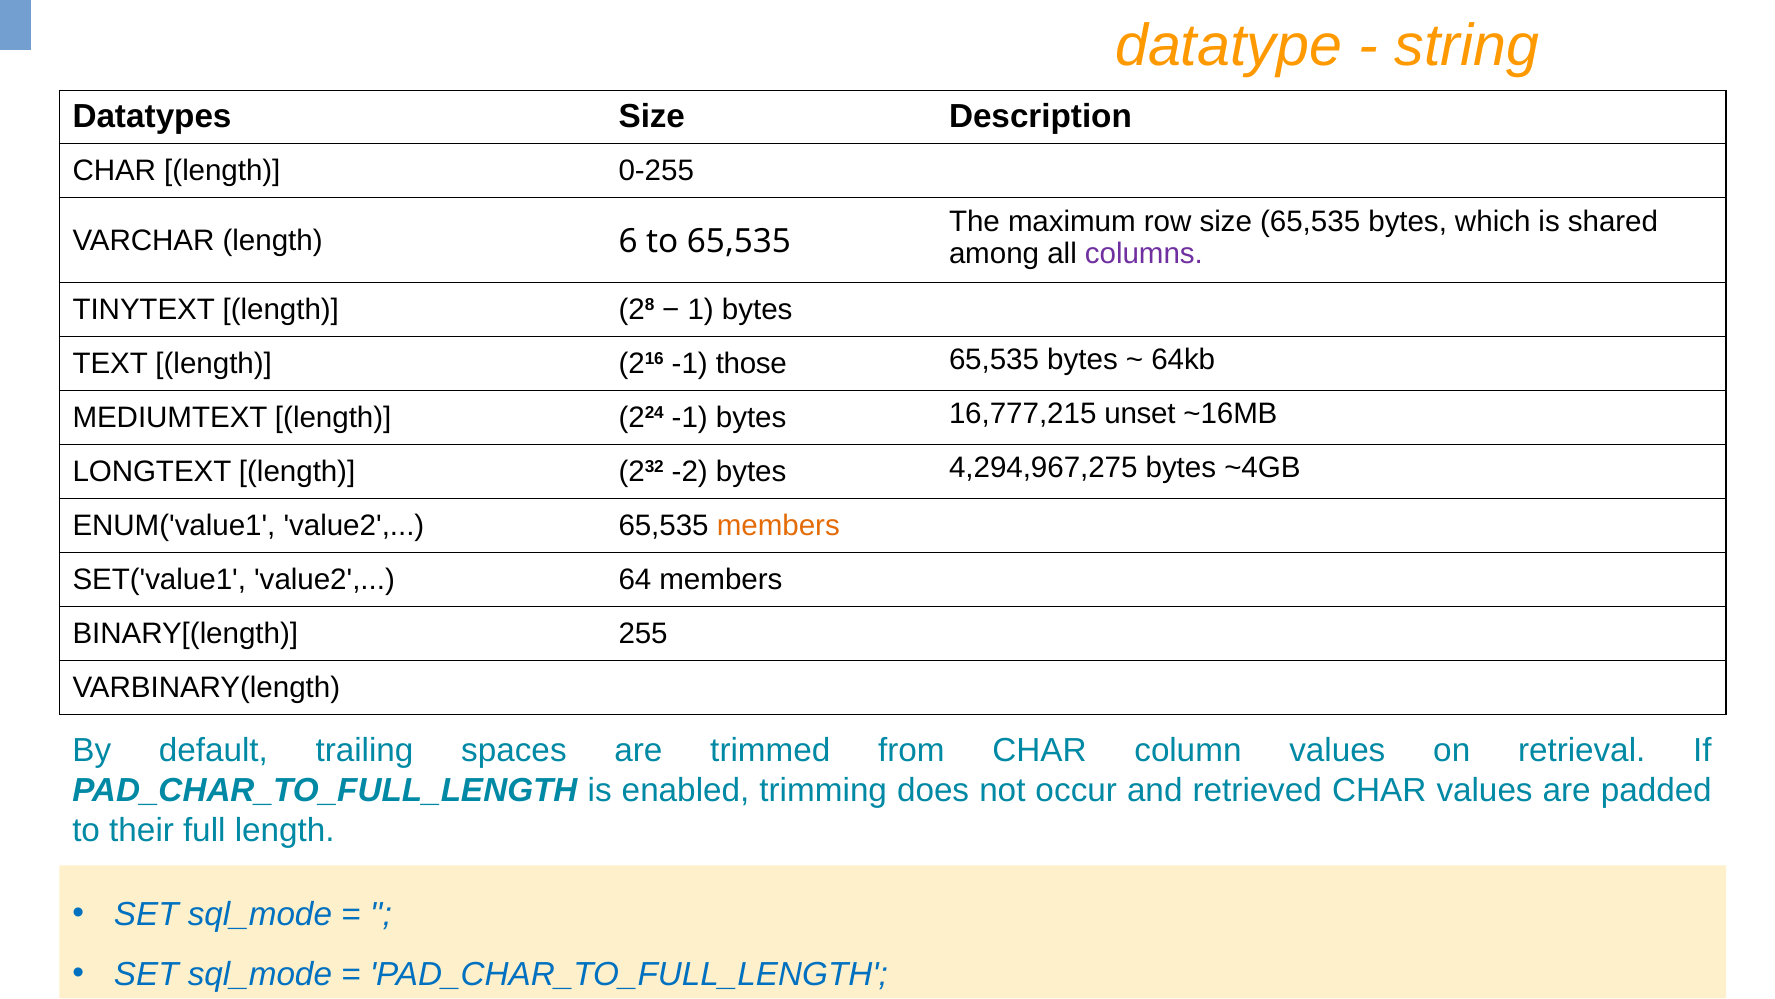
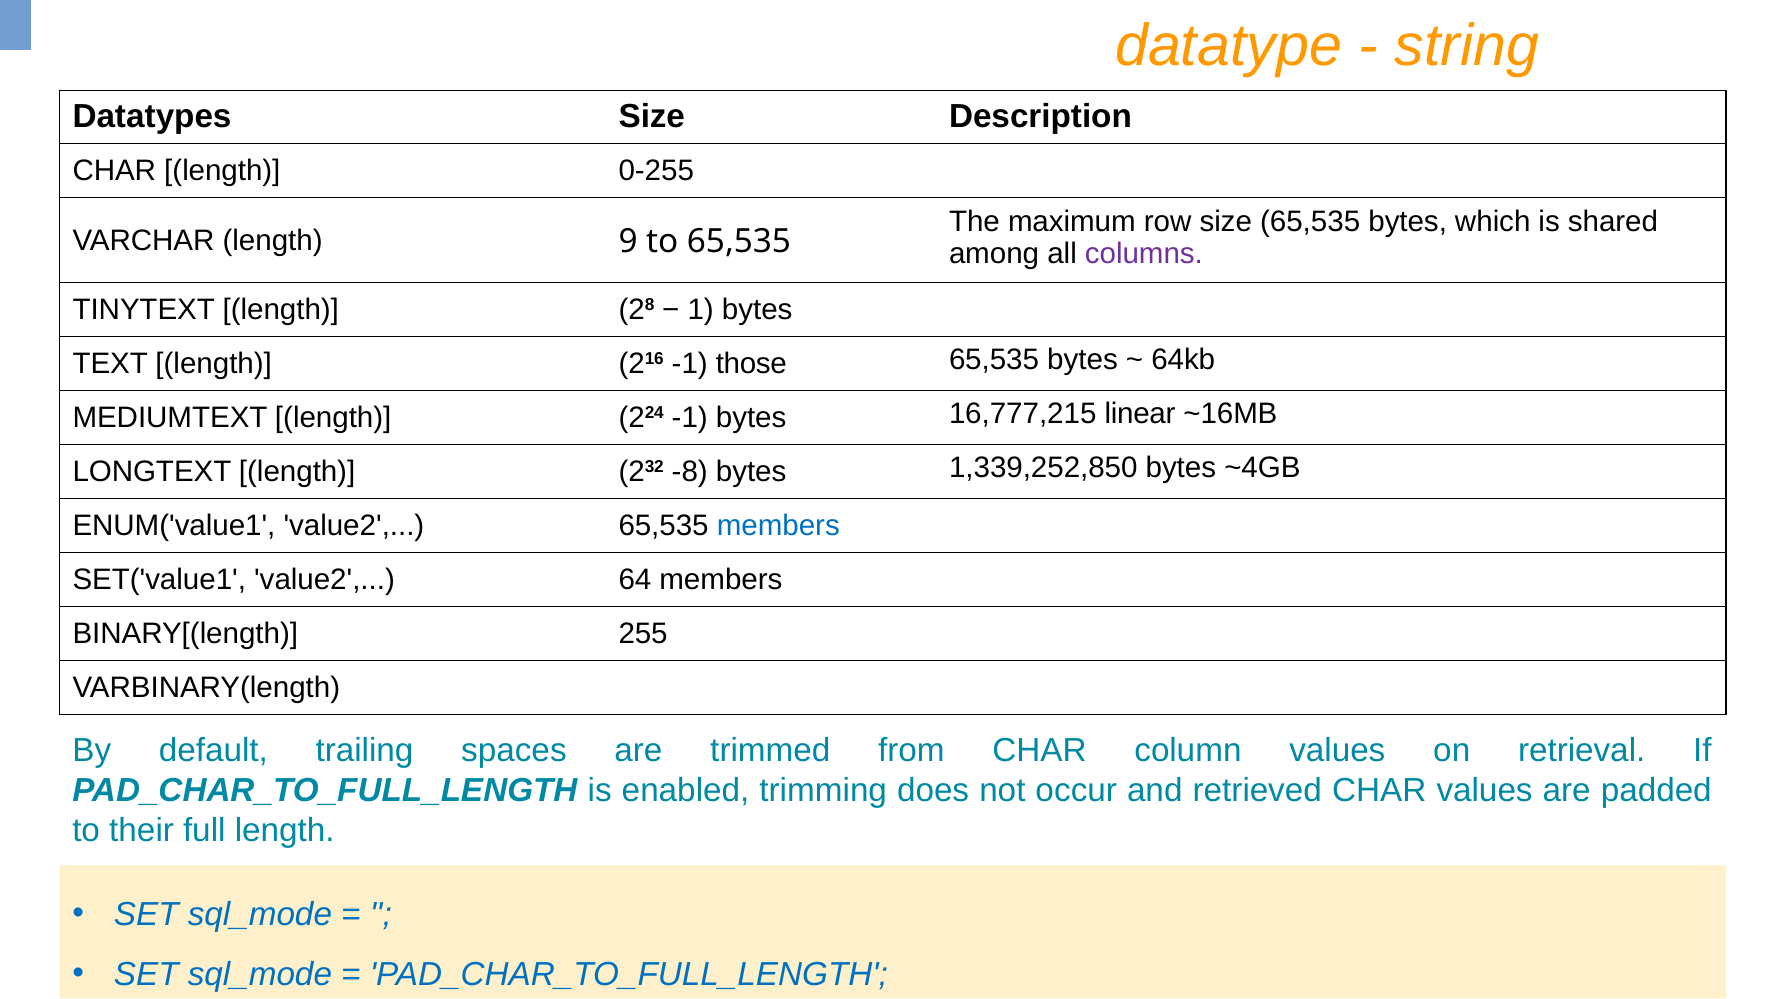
6: 6 -> 9
unset: unset -> linear
-2: -2 -> -8
4,294,967,275: 4,294,967,275 -> 1,339,252,850
members at (778, 525) colour: orange -> blue
